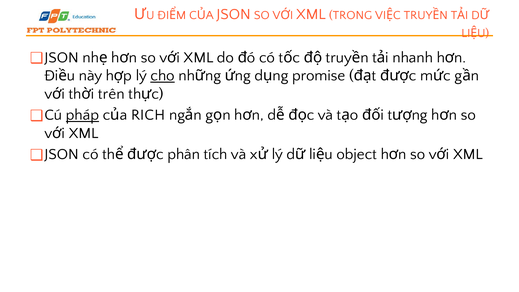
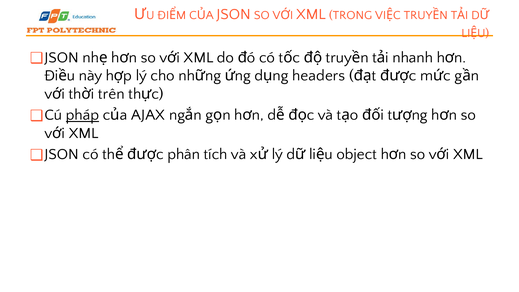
cho underline: present -> none
promise: promise -> headers
RICH: RICH -> AJAX
